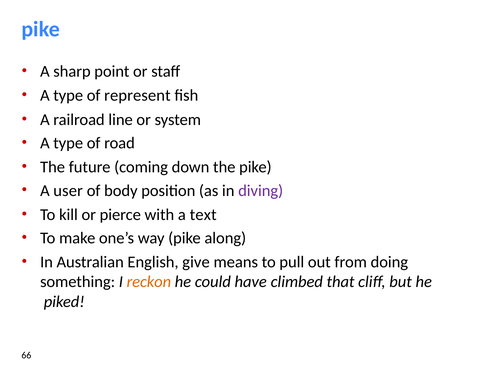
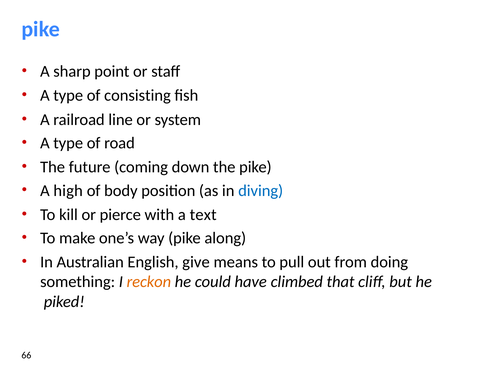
represent: represent -> consisting
user: user -> high
diving colour: purple -> blue
